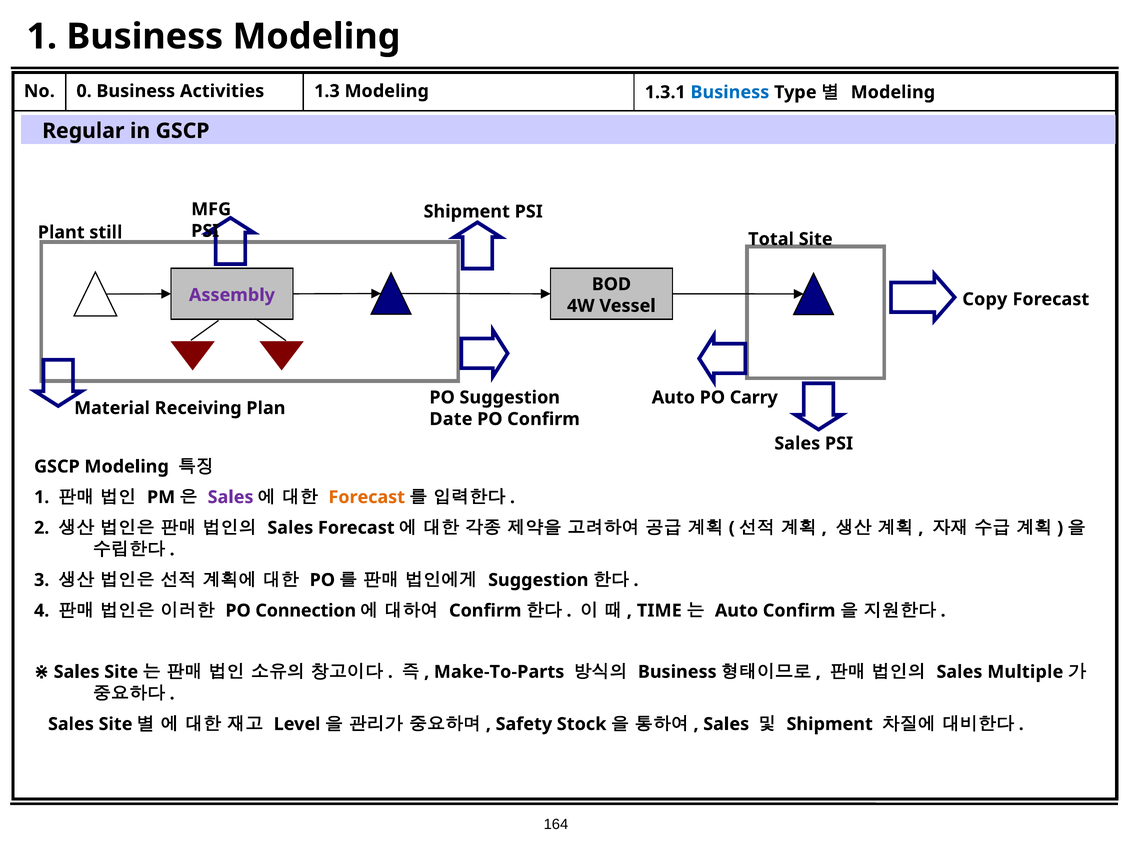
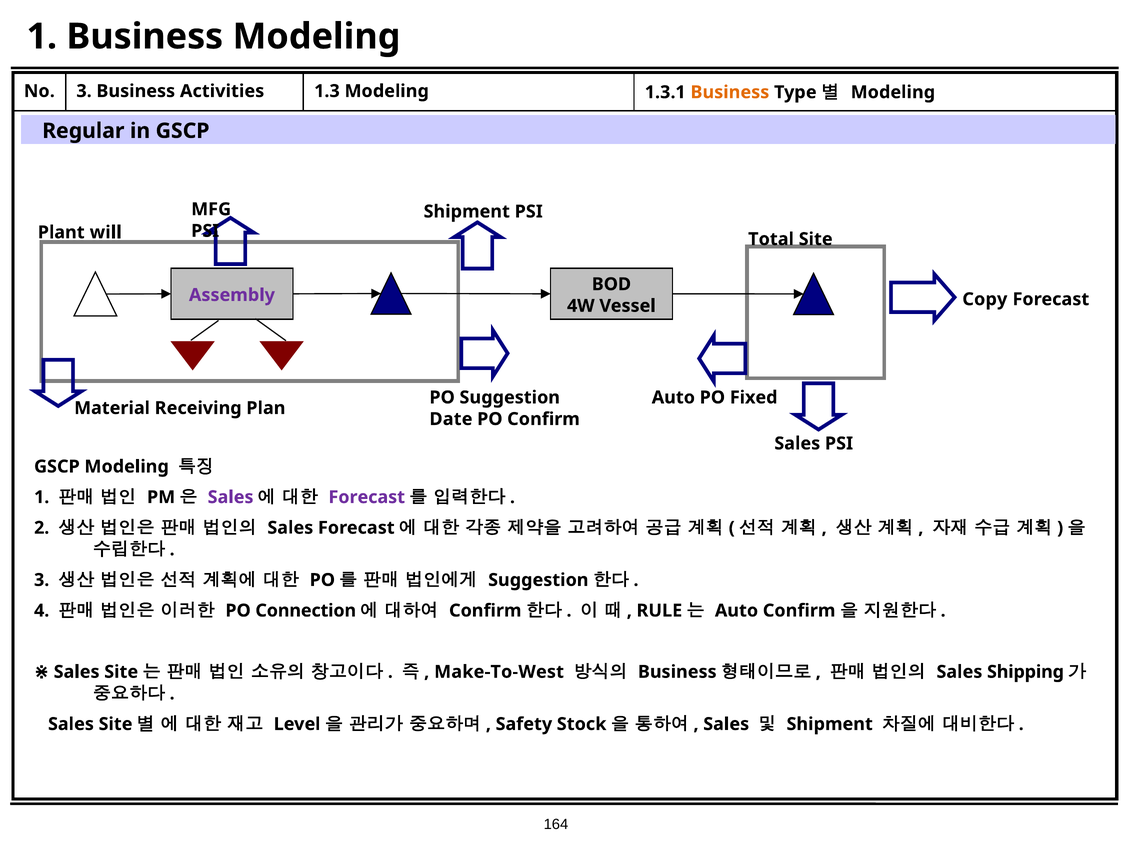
No 0: 0 -> 3
Business at (730, 92) colour: blue -> orange
still: still -> will
Carry: Carry -> Fixed
Forecast at (367, 497) colour: orange -> purple
TIME: TIME -> RULE
Make-To-Parts: Make-To-Parts -> Make-To-West
Multiple: Multiple -> Shipping
